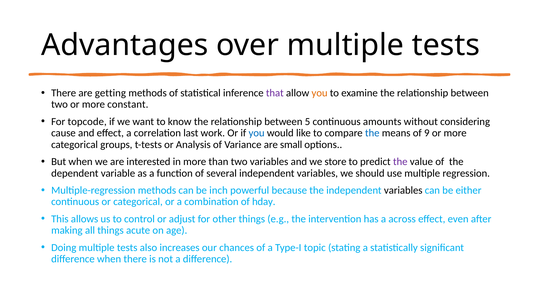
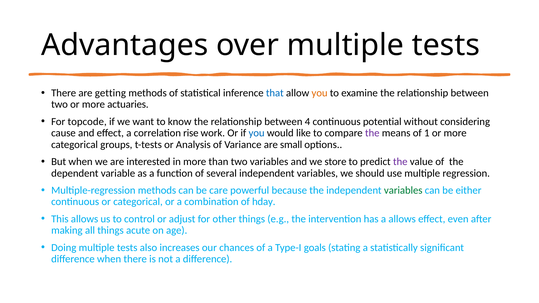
that colour: purple -> blue
constant: constant -> actuaries
5: 5 -> 4
amounts: amounts -> potential
last: last -> rise
the at (372, 133) colour: blue -> purple
9: 9 -> 1
inch: inch -> care
variables at (403, 190) colour: black -> green
a across: across -> allows
topic: topic -> goals
